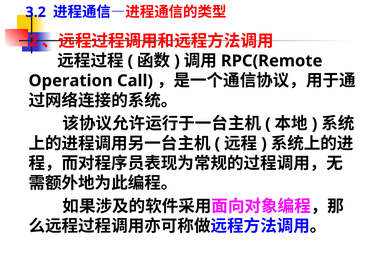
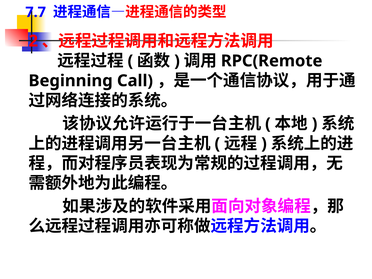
3.2: 3.2 -> 7.7
Operation: Operation -> Beginning
